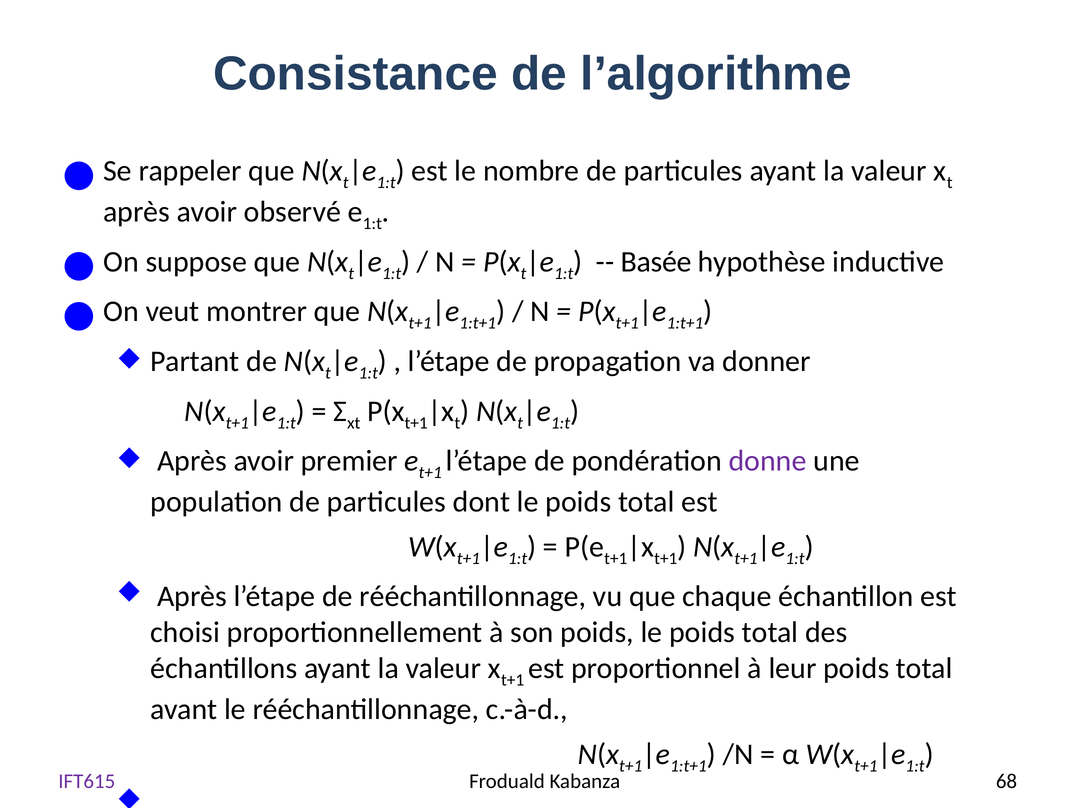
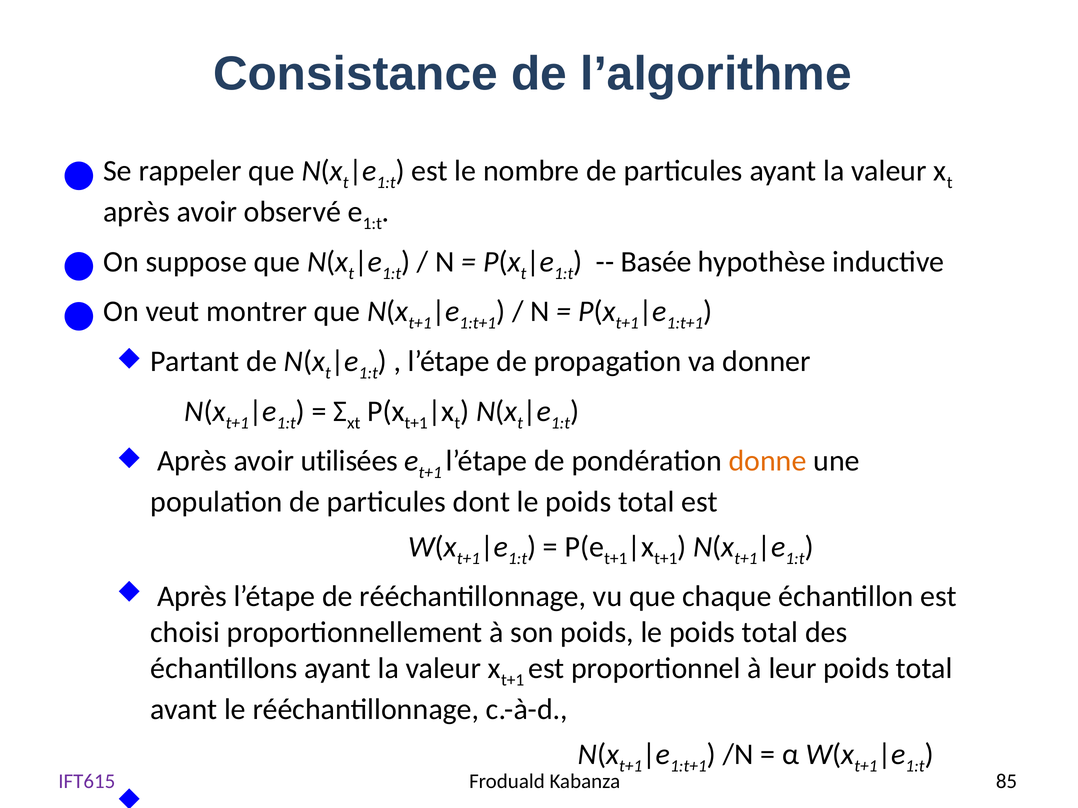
premier: premier -> utilisées
donne colour: purple -> orange
68: 68 -> 85
